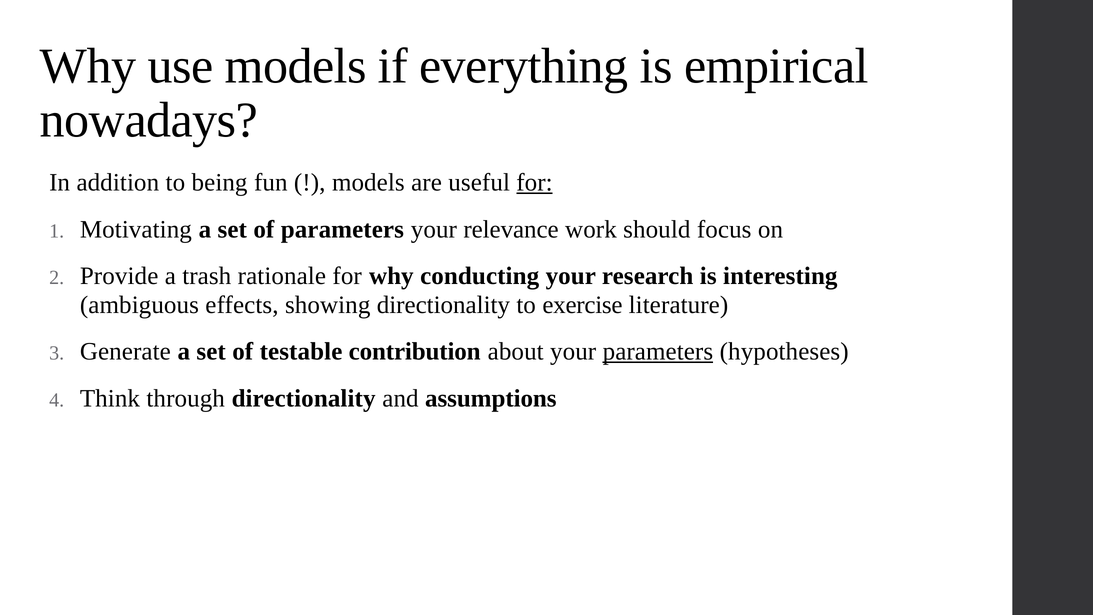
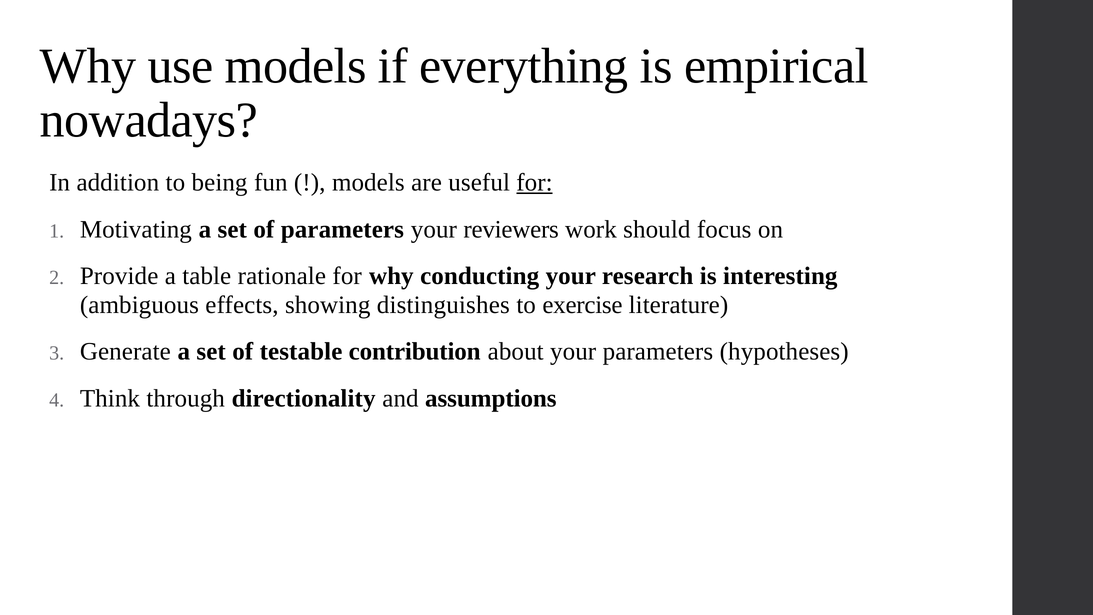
relevance: relevance -> reviewers
trash: trash -> table
showing directionality: directionality -> distinguishes
parameters at (658, 351) underline: present -> none
